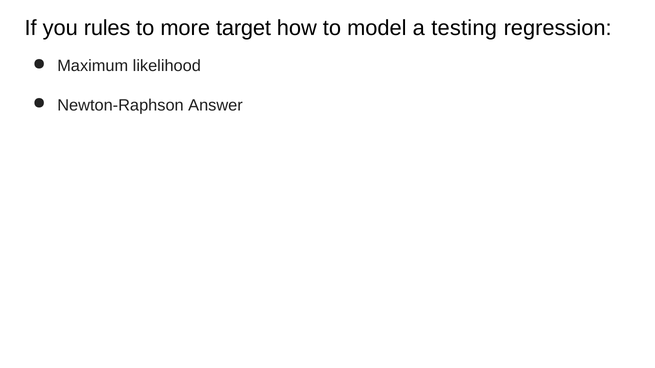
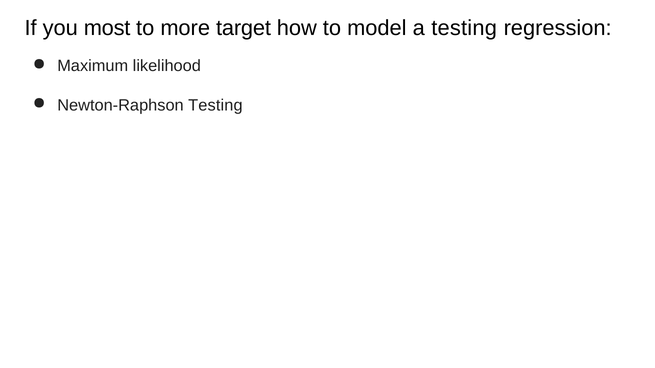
rules: rules -> most
Newton-Raphson Answer: Answer -> Testing
